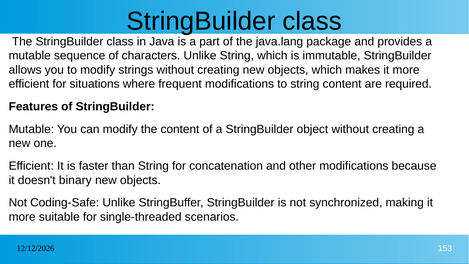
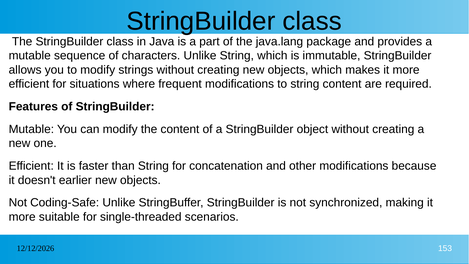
binary: binary -> earlier
